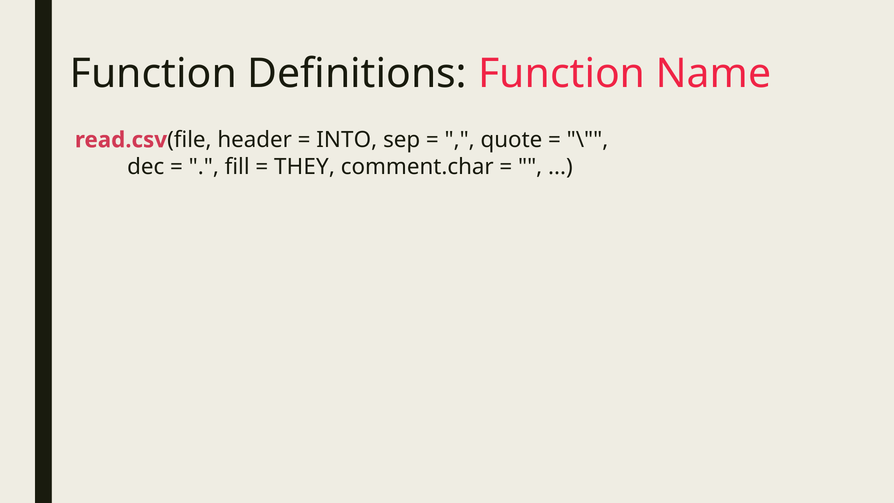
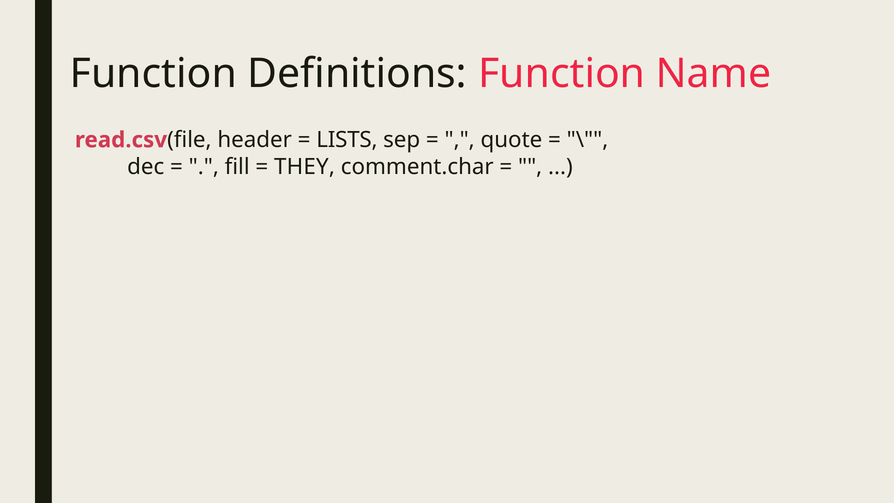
INTO: INTO -> LISTS
